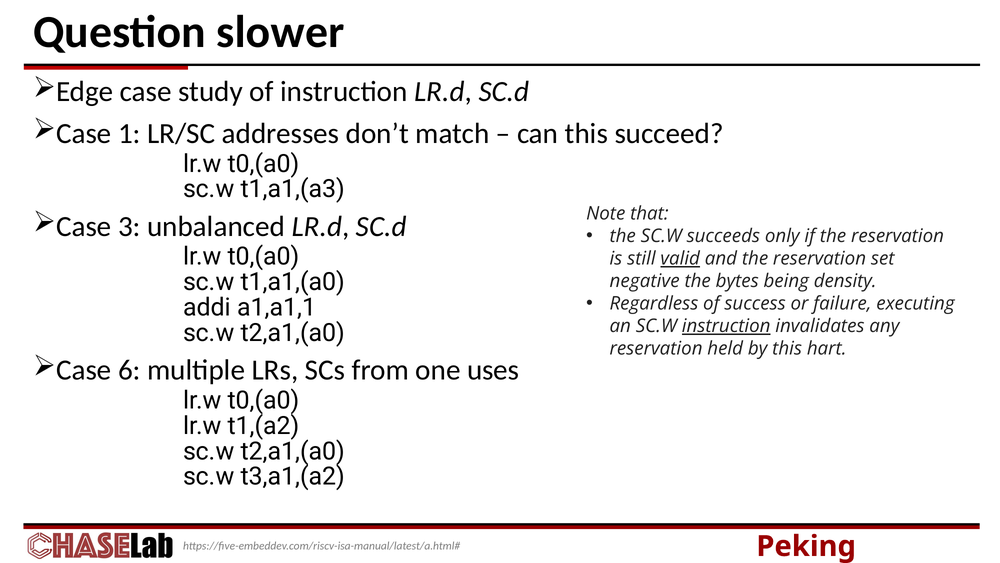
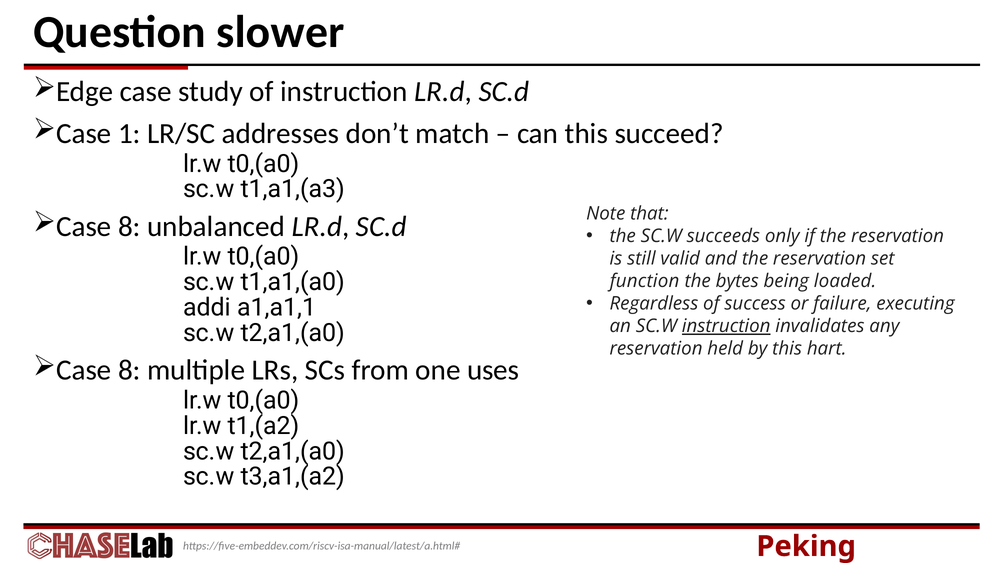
3 at (129, 226): 3 -> 8
valid underline: present -> none
negative: negative -> function
density: density -> loaded
6 at (129, 370): 6 -> 8
